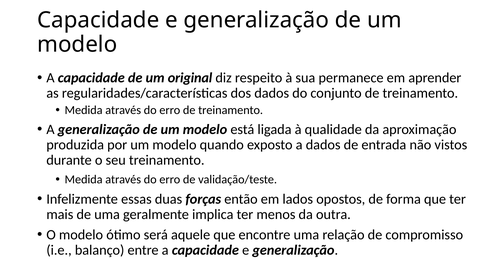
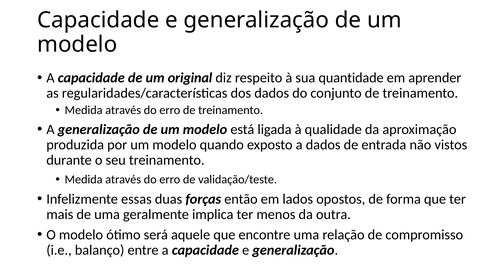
permanece: permanece -> quantidade
